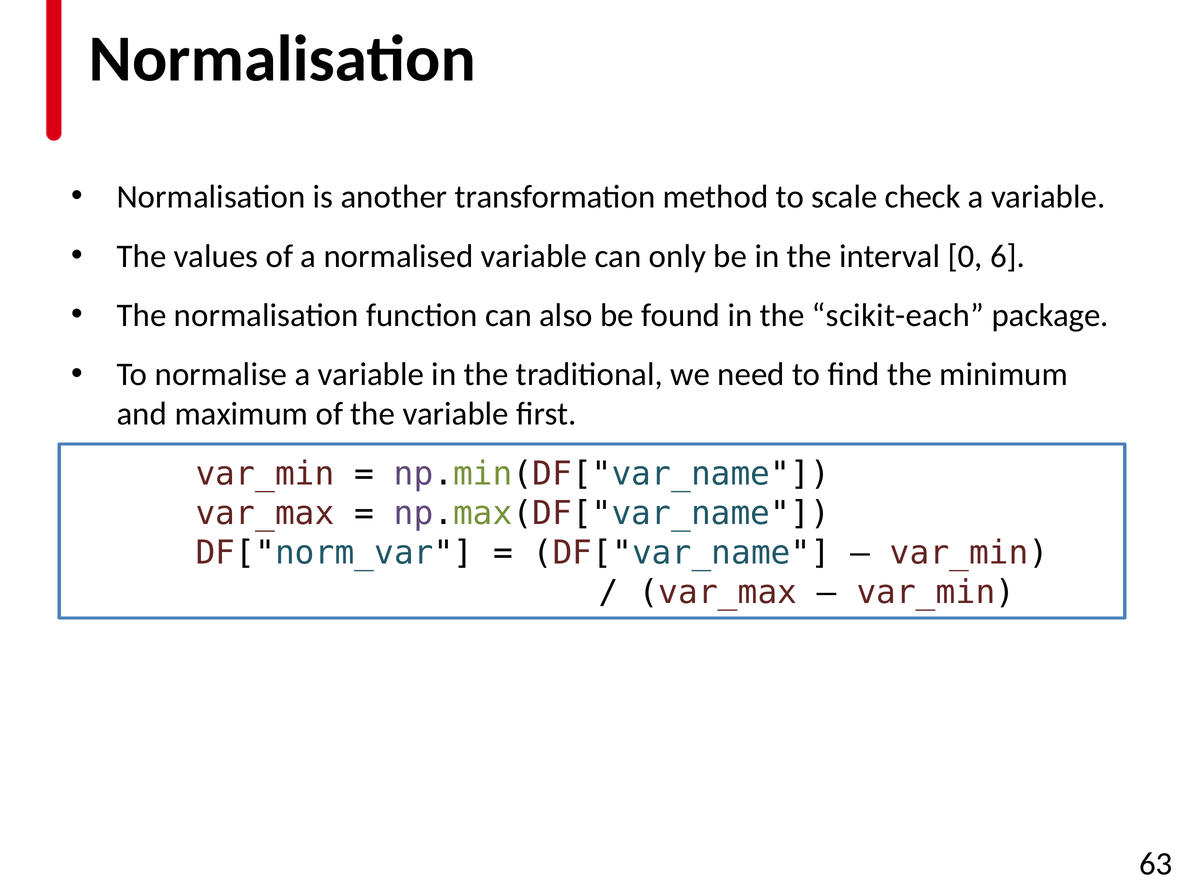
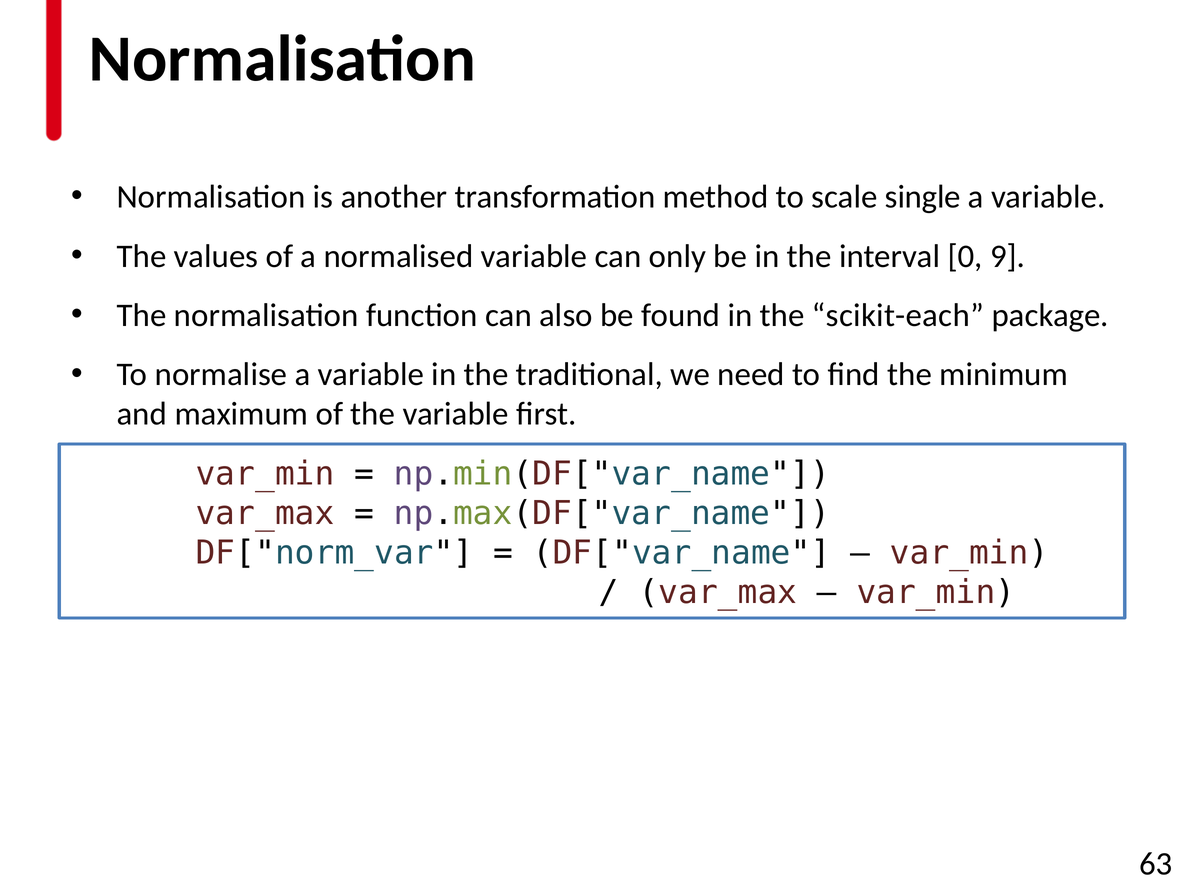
check: check -> single
6: 6 -> 9
